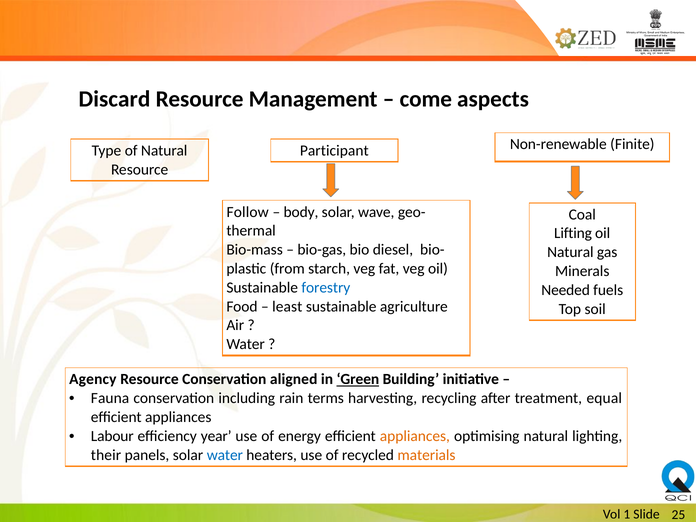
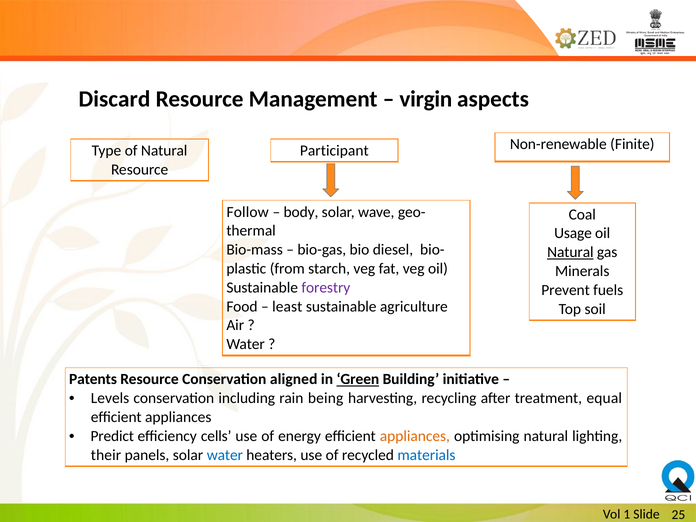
come: come -> virgin
Lifting: Lifting -> Usage
Natural at (570, 252) underline: none -> present
forestry colour: blue -> purple
Needed: Needed -> Prevent
Agency: Agency -> Patents
Fauna: Fauna -> Levels
terms: terms -> being
Labour: Labour -> Predict
year: year -> cells
materials colour: orange -> blue
